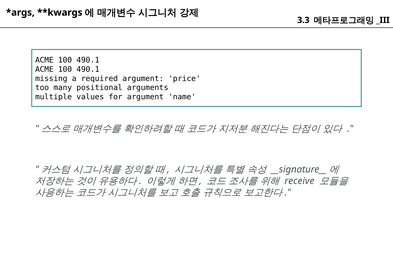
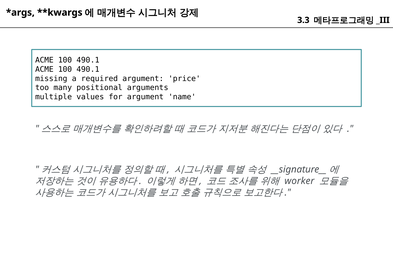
receive: receive -> worker
